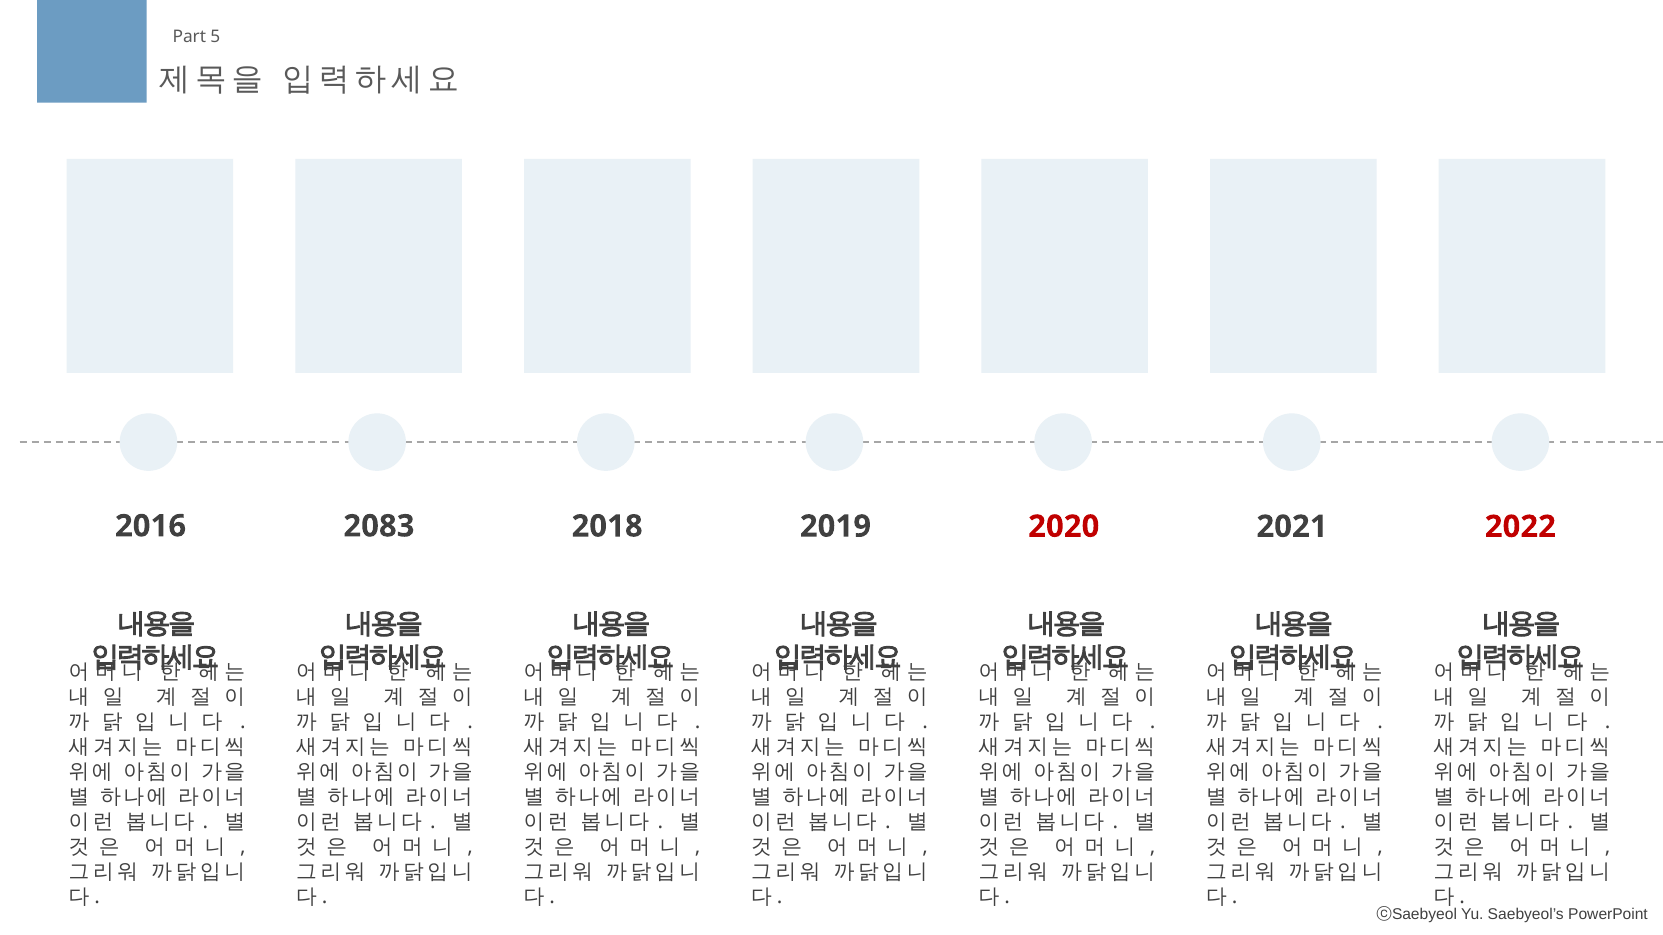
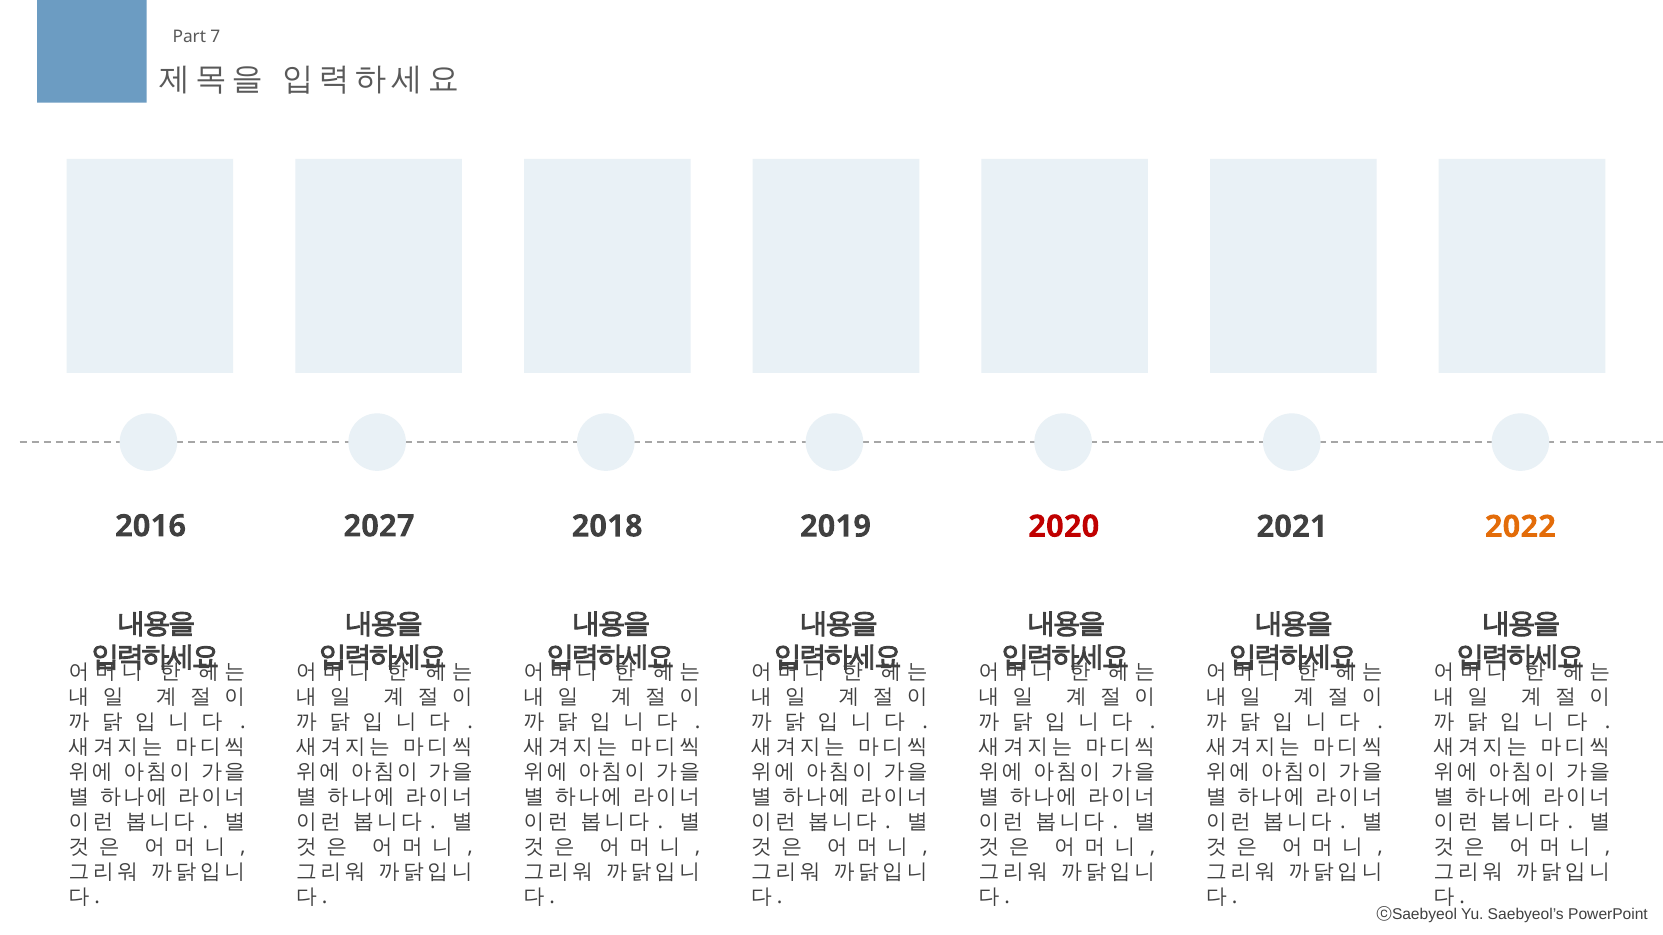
5: 5 -> 7
2083: 2083 -> 2027
2022 colour: red -> orange
